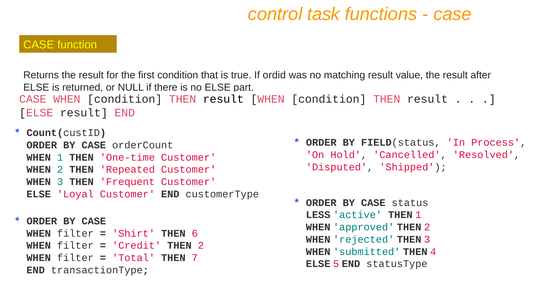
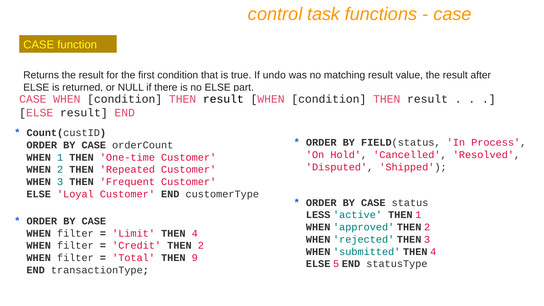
ordid: ordid -> undo
Shirt: Shirt -> Limit
6 at (195, 233): 6 -> 4
7: 7 -> 9
